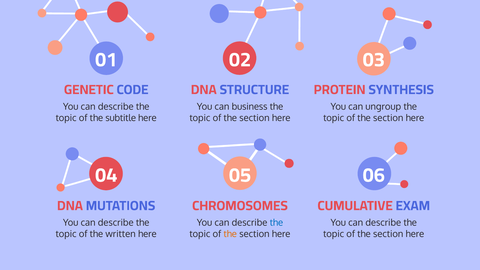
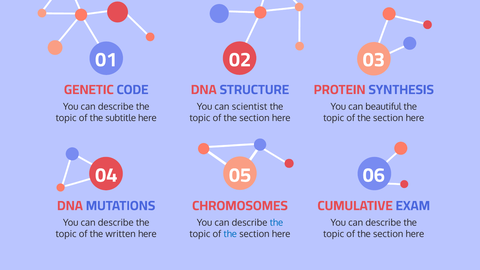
business: business -> scientist
ungroup: ungroup -> beautiful
the at (230, 234) colour: orange -> blue
